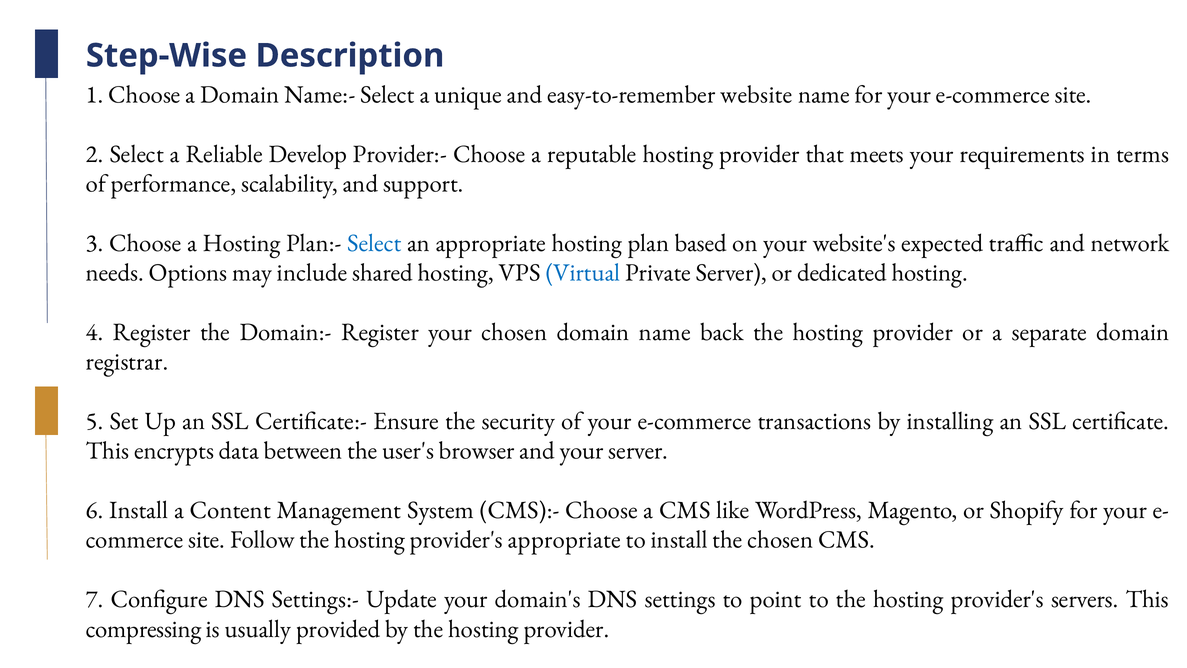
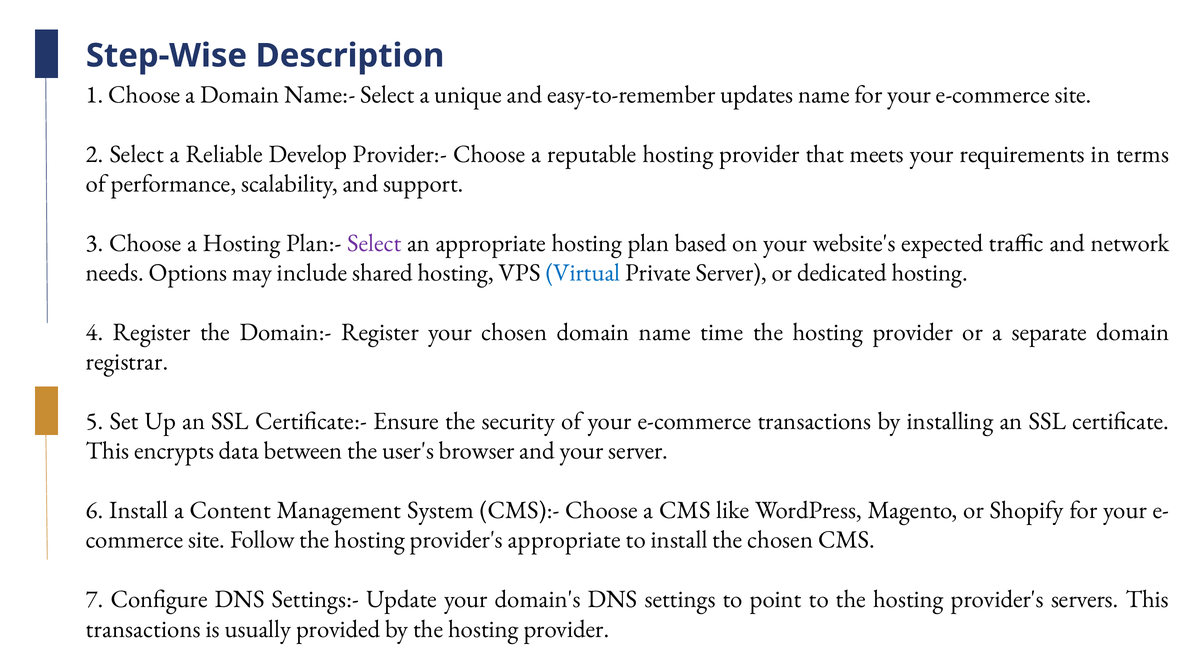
website: website -> updates
Select at (374, 243) colour: blue -> purple
back: back -> time
compressing at (143, 629): compressing -> transactions
